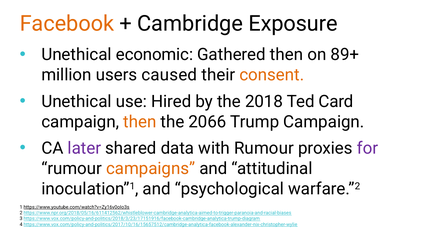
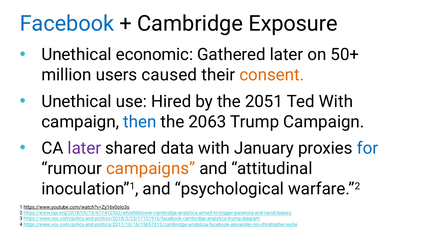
Facebook colour: orange -> blue
Gathered then: then -> later
89+: 89+ -> 50+
2018: 2018 -> 2051
Ted Card: Card -> With
then at (140, 122) colour: orange -> blue
2066: 2066 -> 2063
with Rumour: Rumour -> January
for colour: purple -> blue
